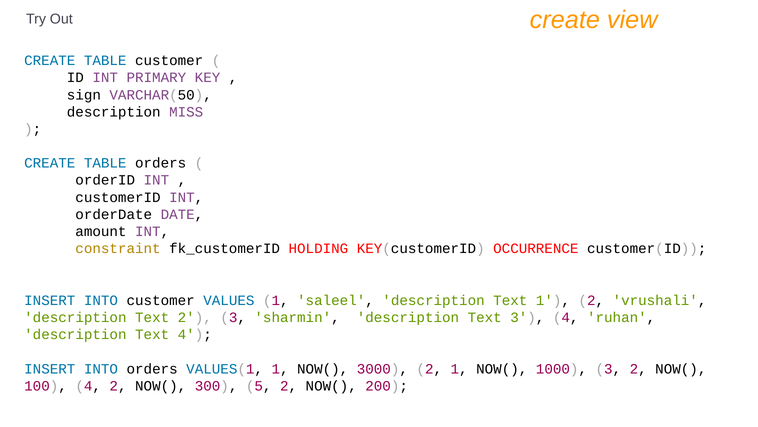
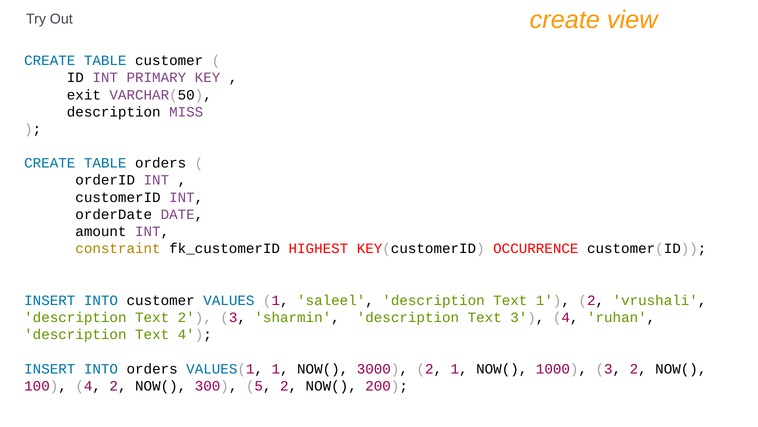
sign: sign -> exit
HOLDING: HOLDING -> HIGHEST
